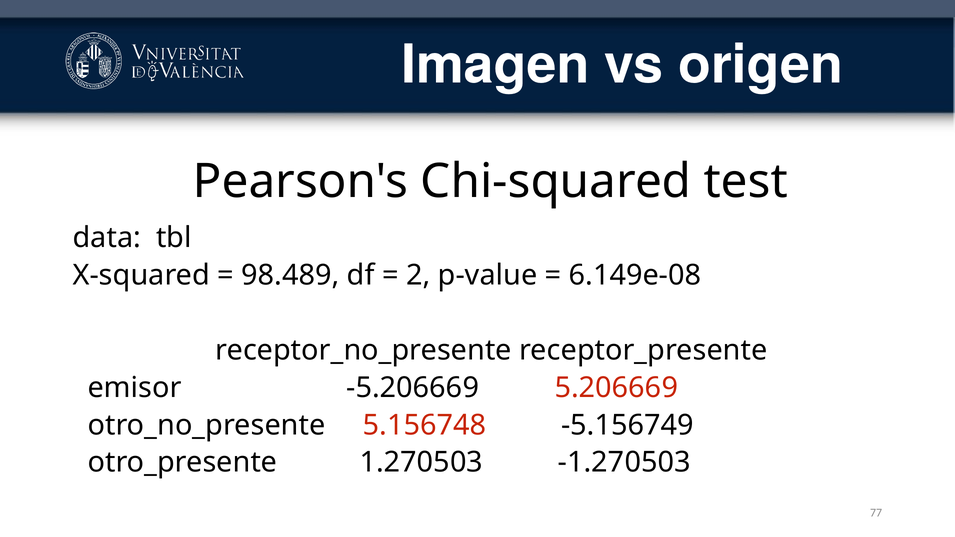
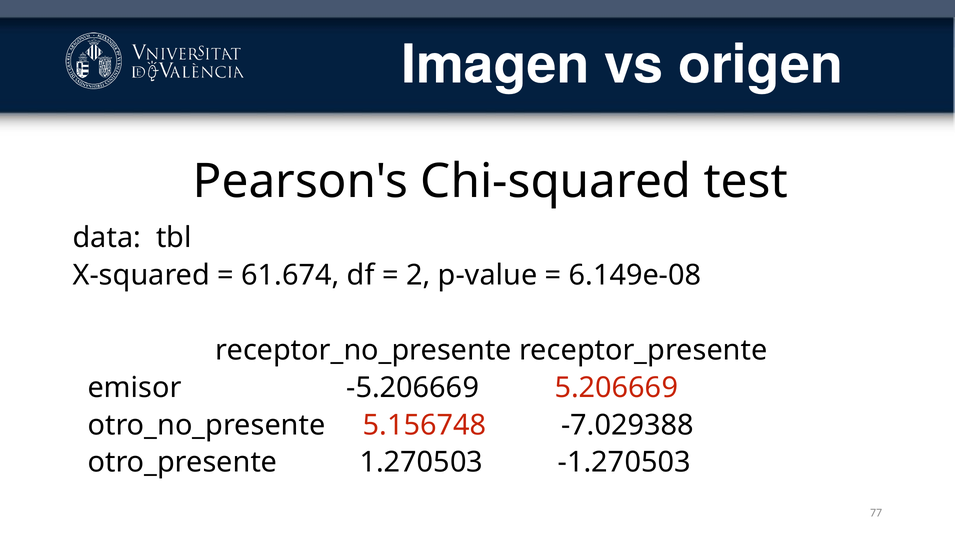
98.489: 98.489 -> 61.674
-5.156749: -5.156749 -> -7.029388
